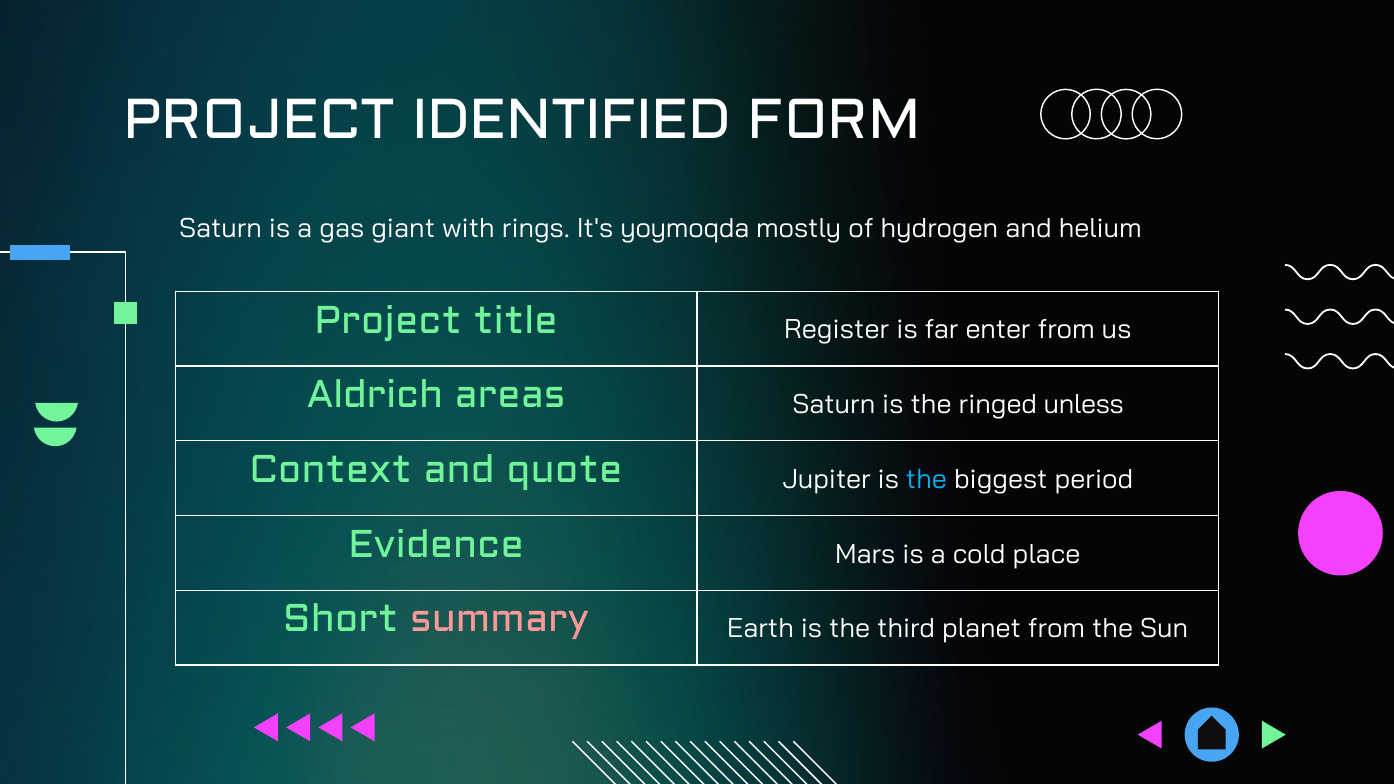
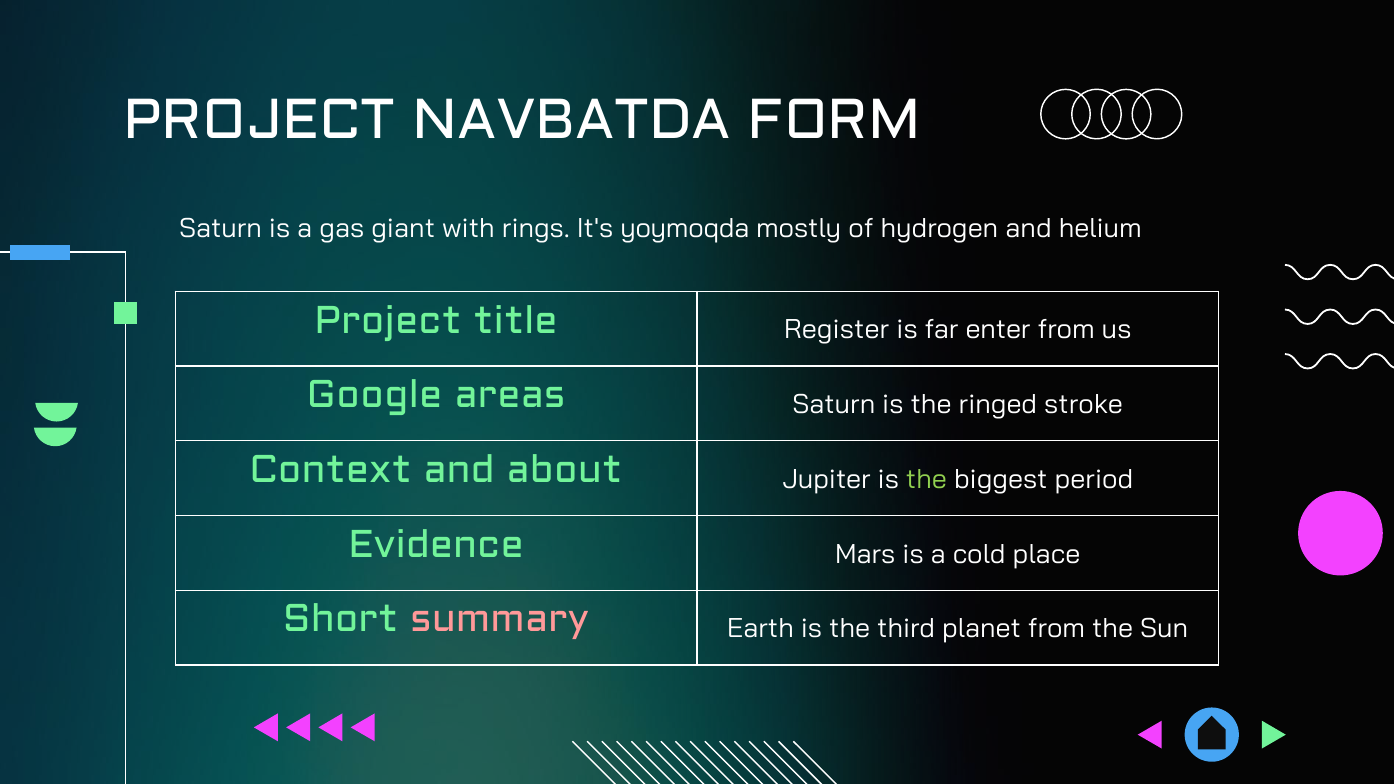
IDENTIFIED: IDENTIFIED -> NAVBATDA
Aldrich: Aldrich -> Google
unless: unless -> stroke
quote: quote -> about
the at (926, 479) colour: light blue -> light green
